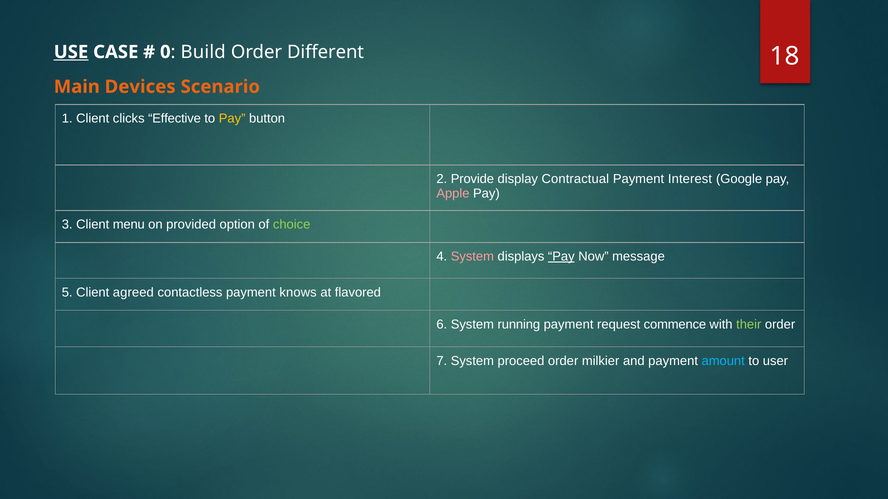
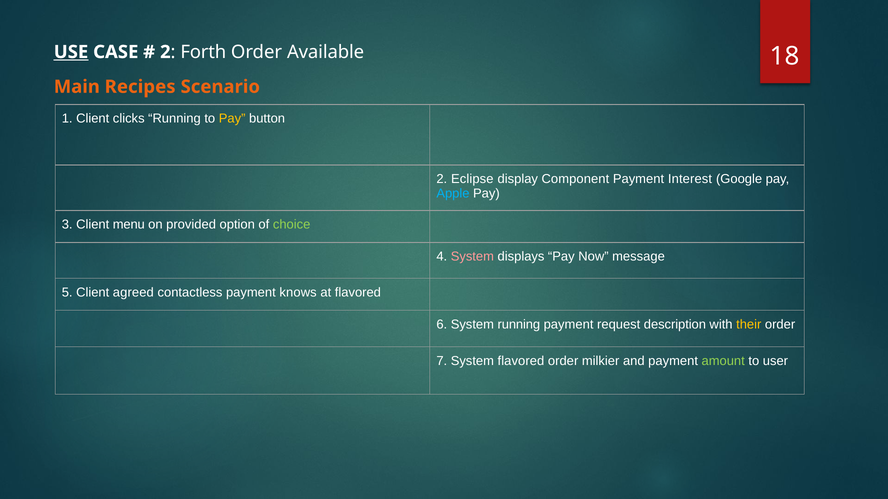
0 at (165, 52): 0 -> 2
Build: Build -> Forth
Different: Different -> Available
Devices: Devices -> Recipes
clicks Effective: Effective -> Running
Provide: Provide -> Eclipse
Contractual: Contractual -> Component
Apple colour: pink -> light blue
Pay at (561, 257) underline: present -> none
commence: commence -> description
their colour: light green -> yellow
System proceed: proceed -> flavored
amount colour: light blue -> light green
